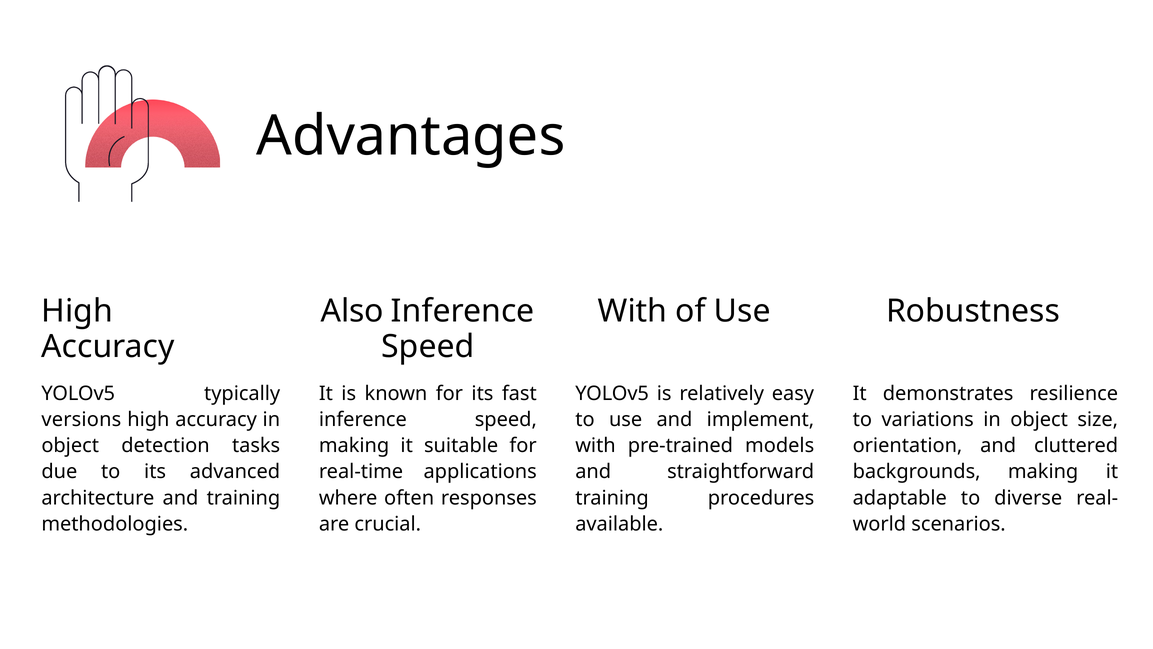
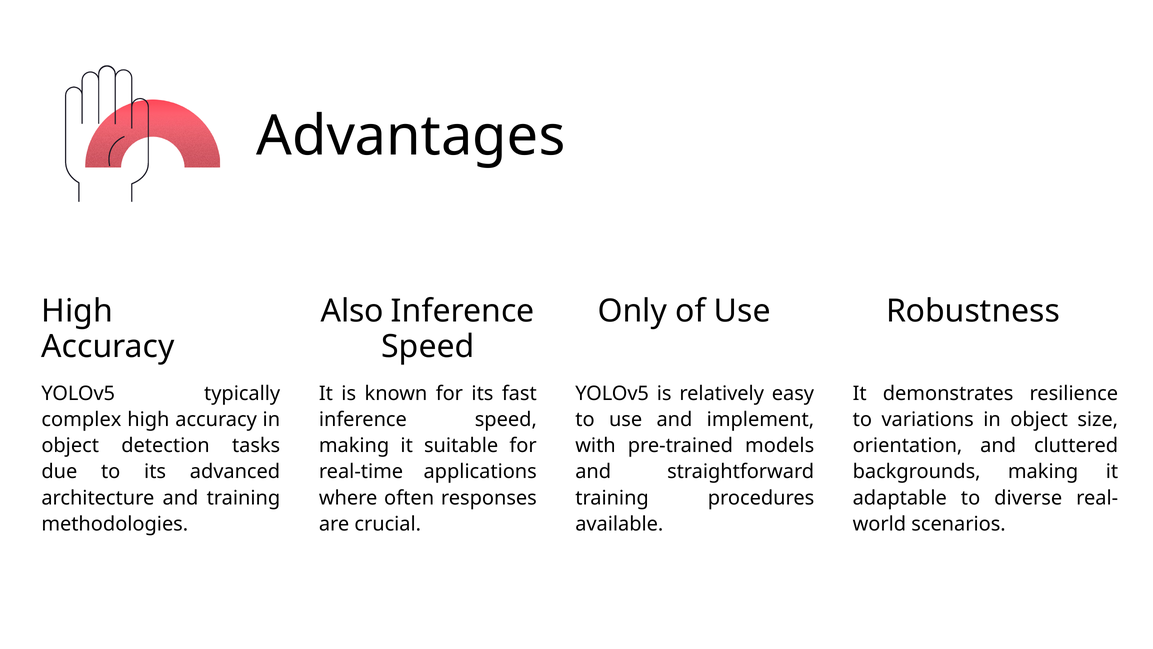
With at (632, 311): With -> Only
versions: versions -> complex
